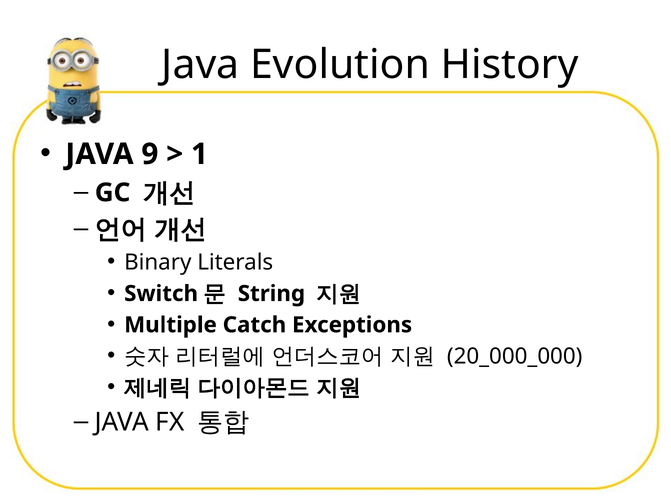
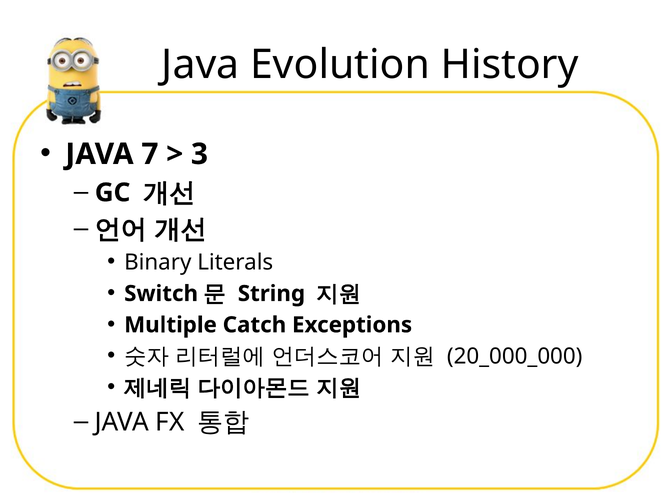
9: 9 -> 7
1: 1 -> 3
